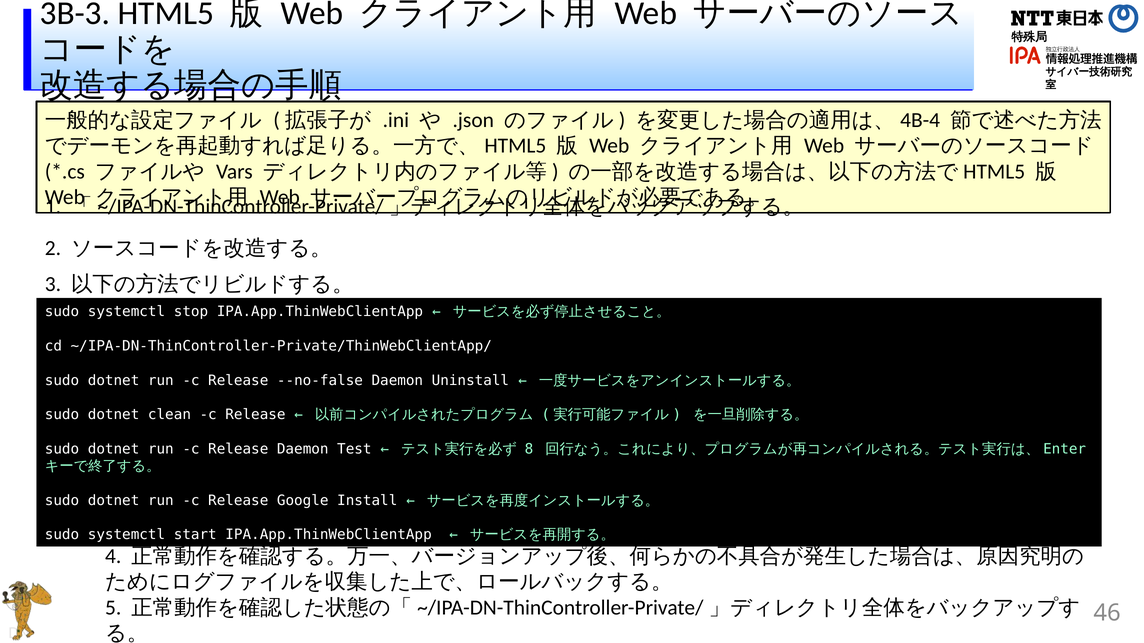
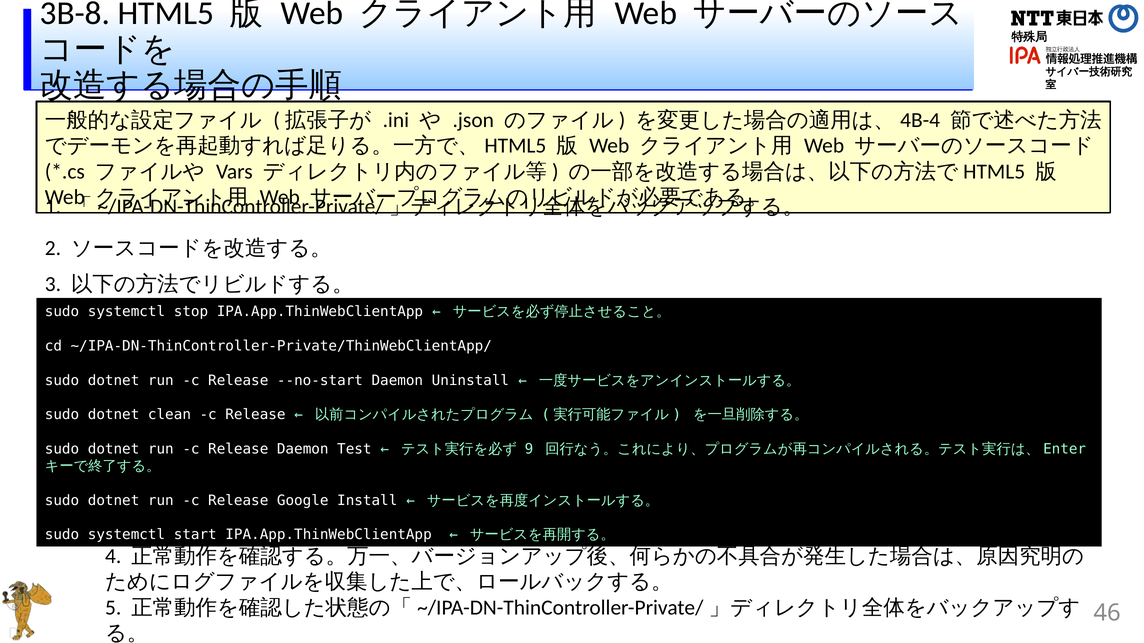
3B-3: 3B-3 -> 3B-8
--no-false: --no-false -> --no-start
8: 8 -> 9
